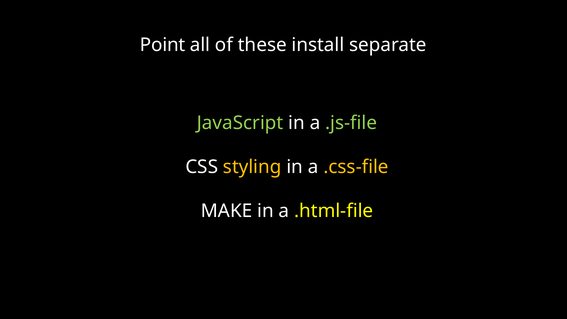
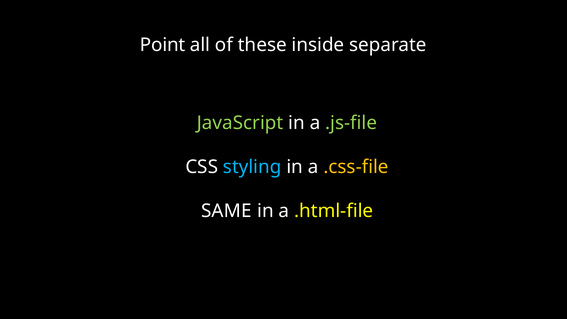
install: install -> inside
styling colour: yellow -> light blue
MAKE: MAKE -> SAME
